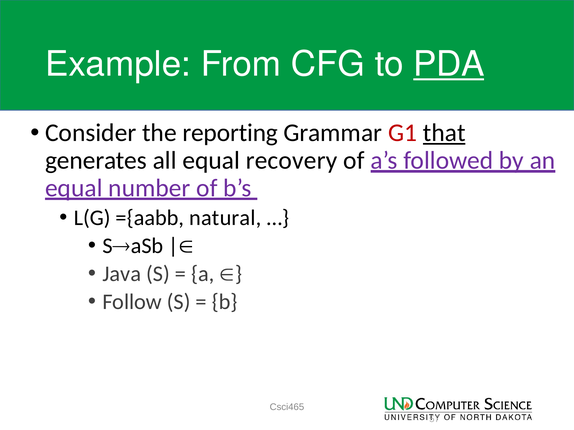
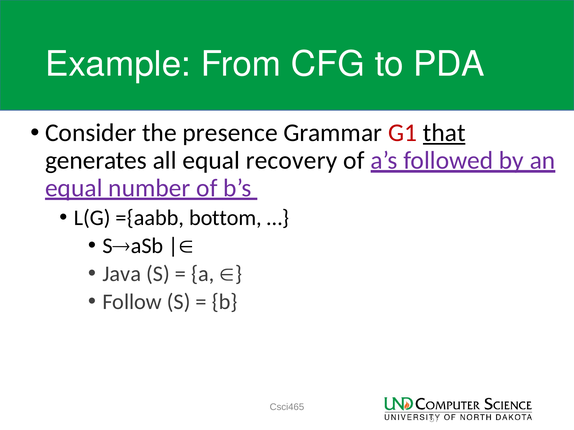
PDA underline: present -> none
reporting: reporting -> presence
natural: natural -> bottom
